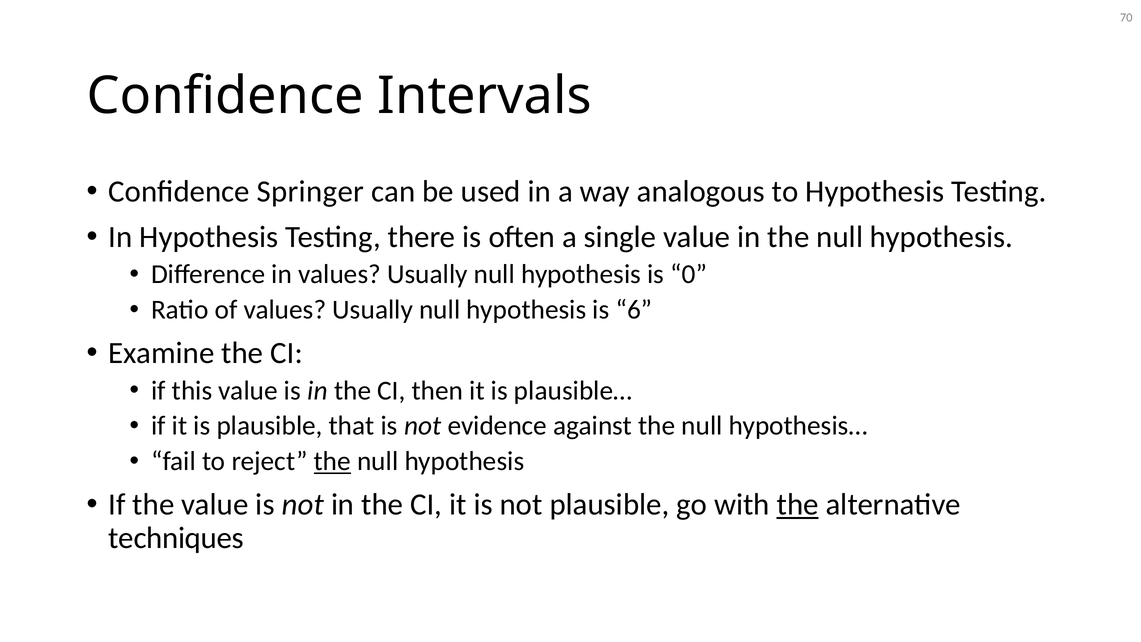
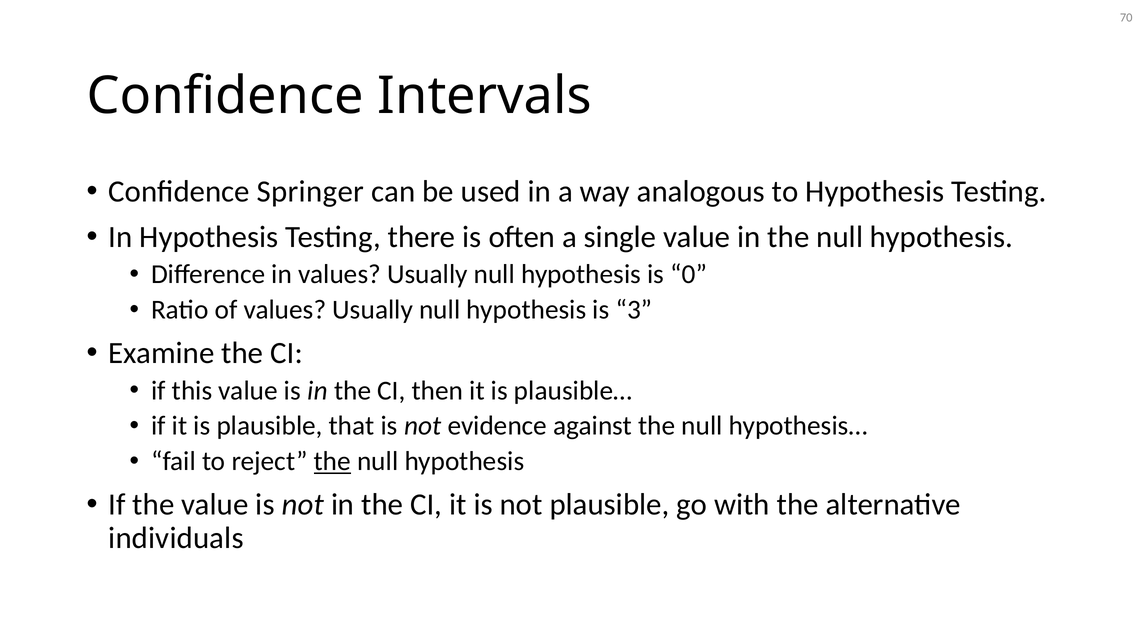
6: 6 -> 3
the at (798, 505) underline: present -> none
techniques: techniques -> individuals
